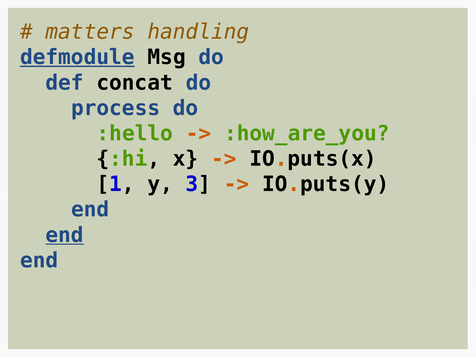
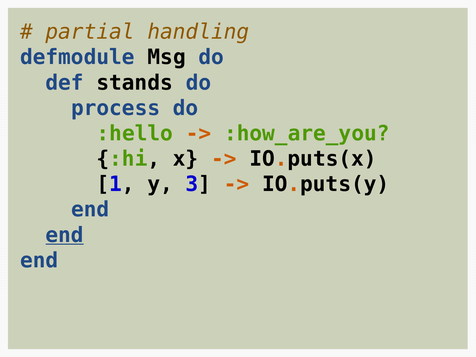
matters: matters -> partial
defmodule underline: present -> none
concat: concat -> stands
